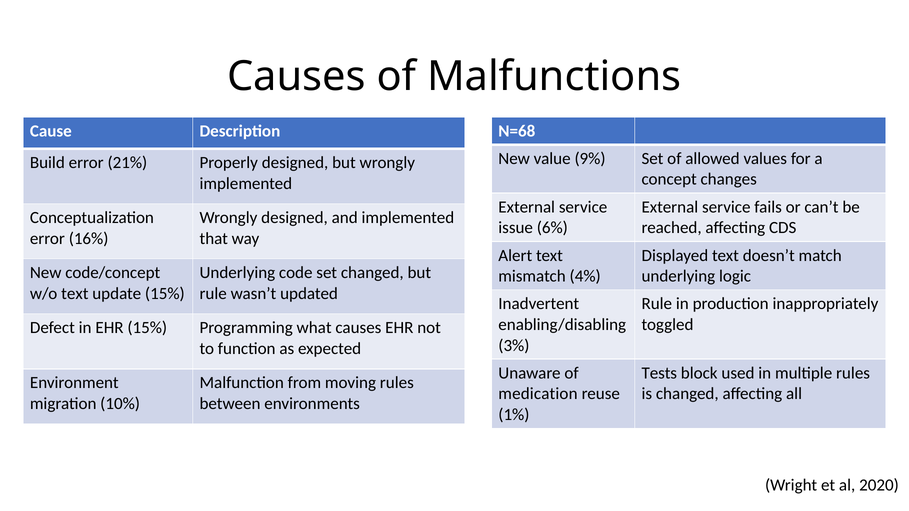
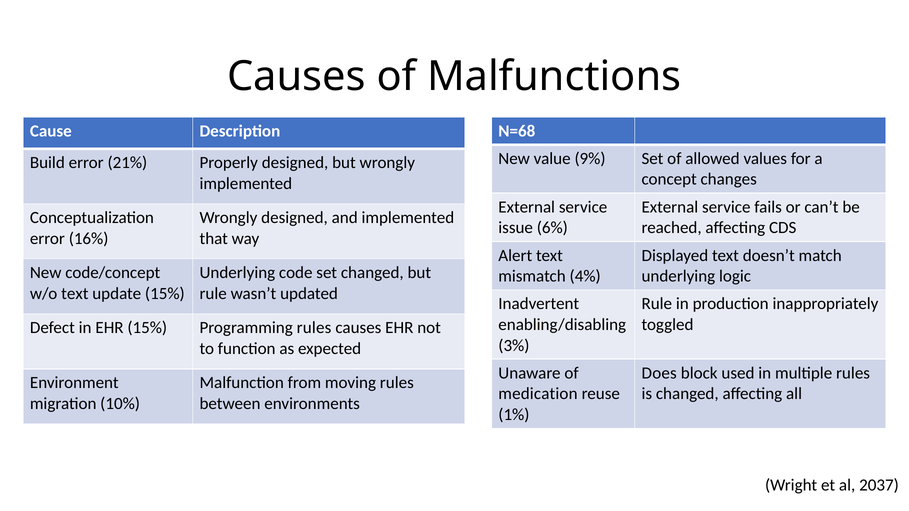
Programming what: what -> rules
Tests: Tests -> Does
2020: 2020 -> 2037
